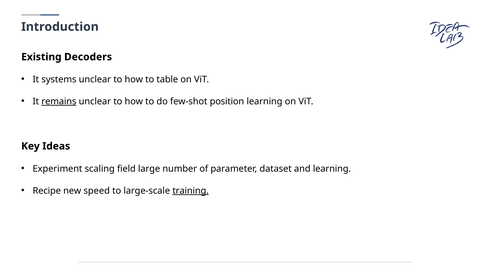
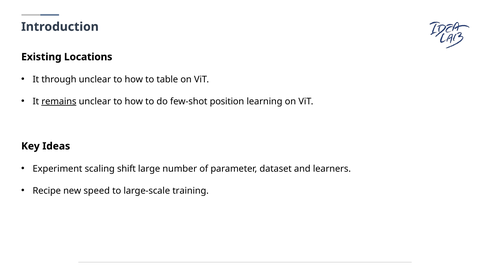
Decoders: Decoders -> Locations
systems: systems -> through
field: field -> shift
and learning: learning -> learners
training underline: present -> none
